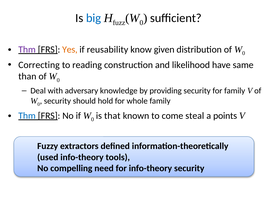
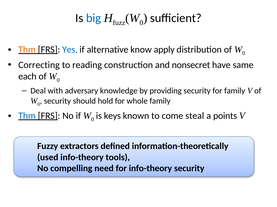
Thm at (27, 50) colour: purple -> orange
Yes at (70, 50) colour: orange -> blue
reusability: reusability -> alternative
given: given -> apply
likelihood: likelihood -> nonsecret
than: than -> each
that: that -> keys
